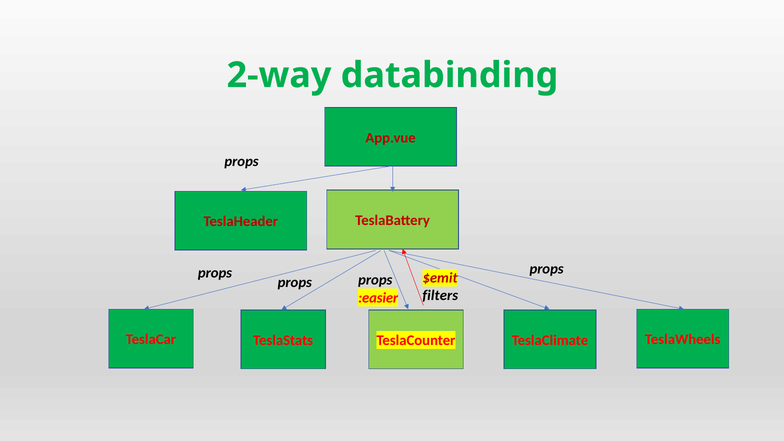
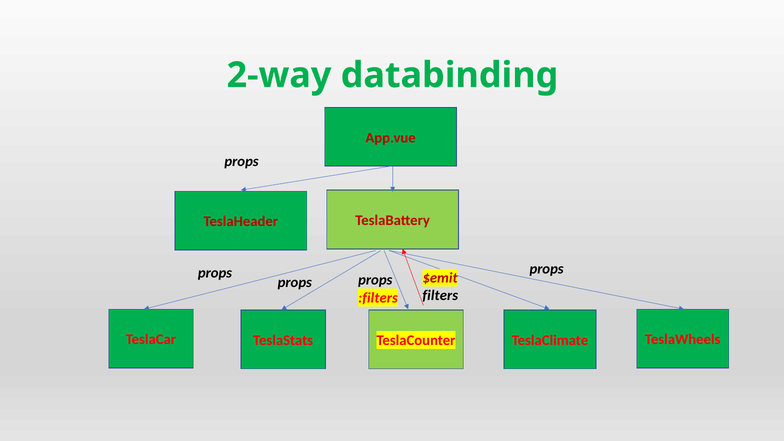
:easier: :easier -> :filters
